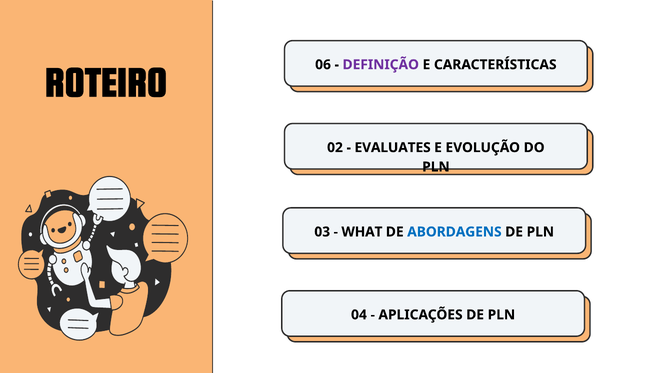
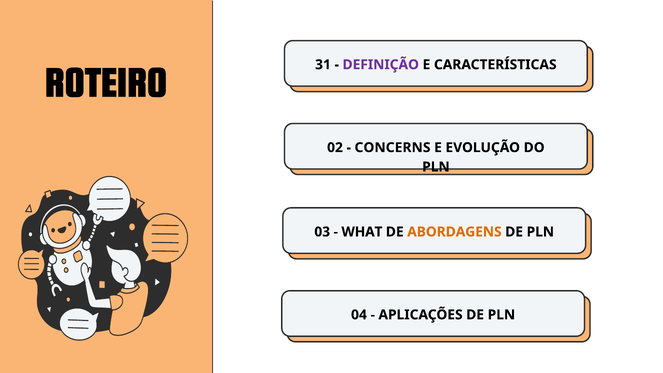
06: 06 -> 31
EVALUATES: EVALUATES -> CONCERNS
ABORDAGENS colour: blue -> orange
